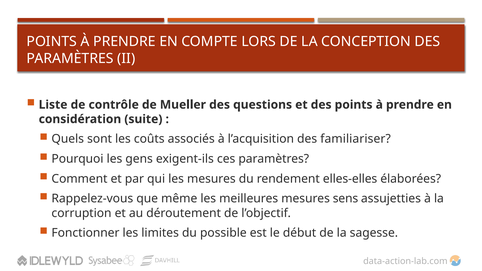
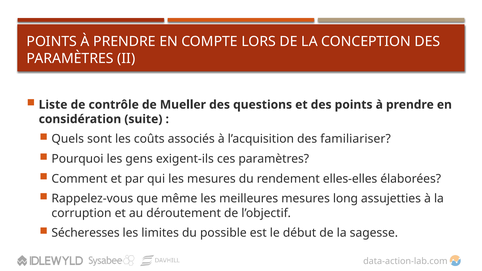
sens: sens -> long
Fonctionner: Fonctionner -> Sécheresses
